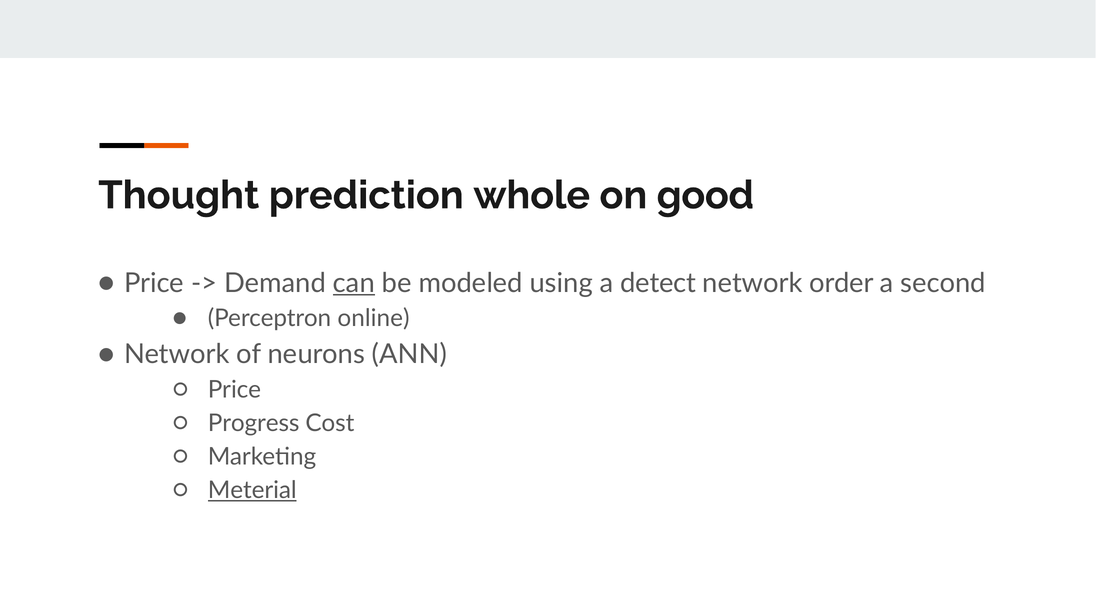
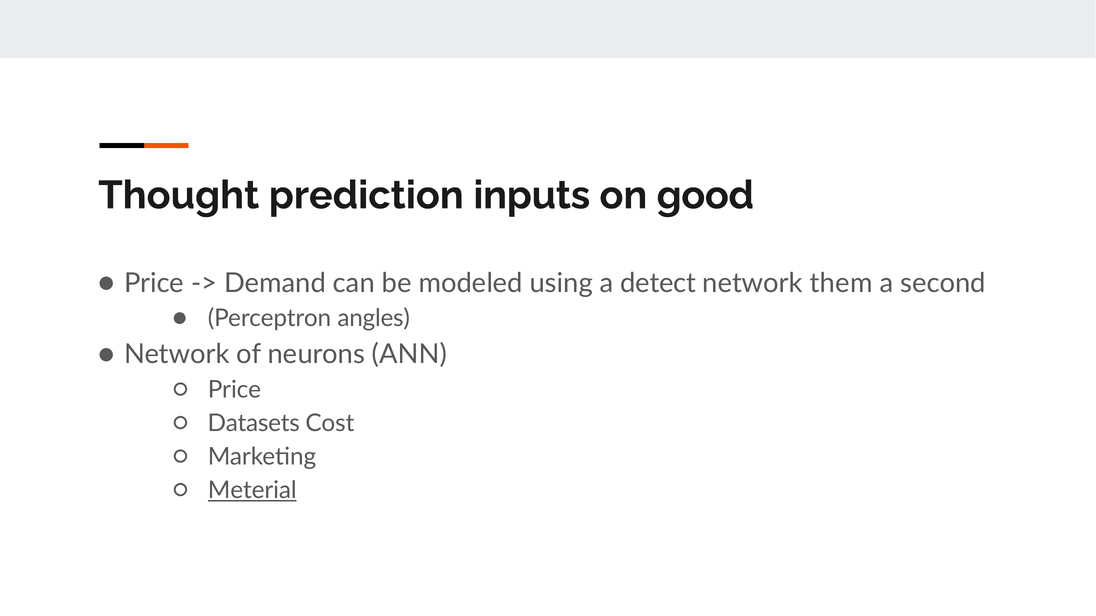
whole: whole -> inputs
can underline: present -> none
order: order -> them
online: online -> angles
Progress: Progress -> Datasets
